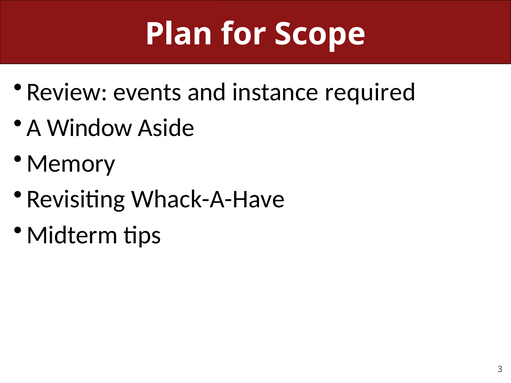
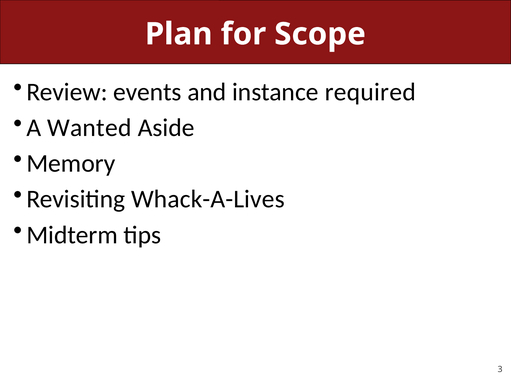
Window: Window -> Wanted
Whack-A-Have: Whack-A-Have -> Whack-A-Lives
